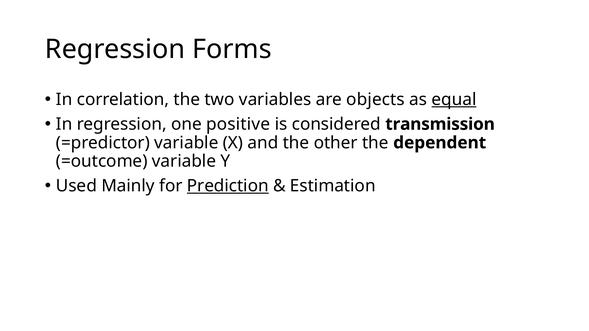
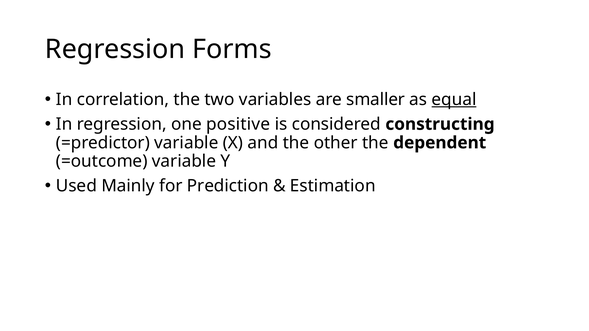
objects: objects -> smaller
transmission: transmission -> constructing
Prediction underline: present -> none
